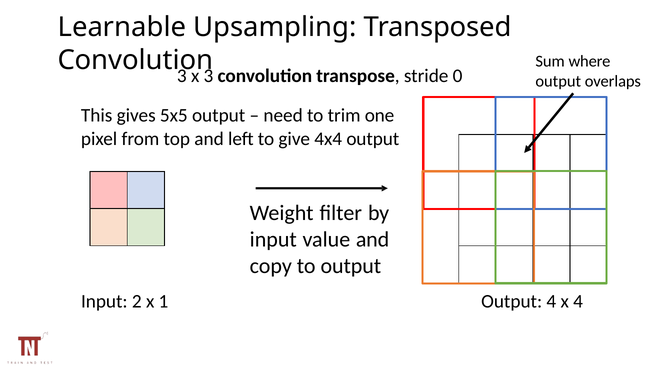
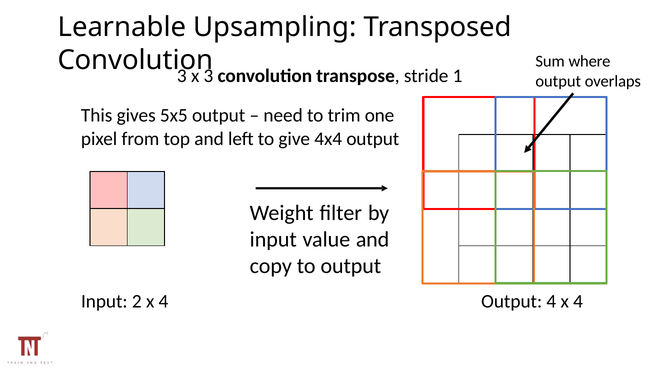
0: 0 -> 1
2 x 1: 1 -> 4
